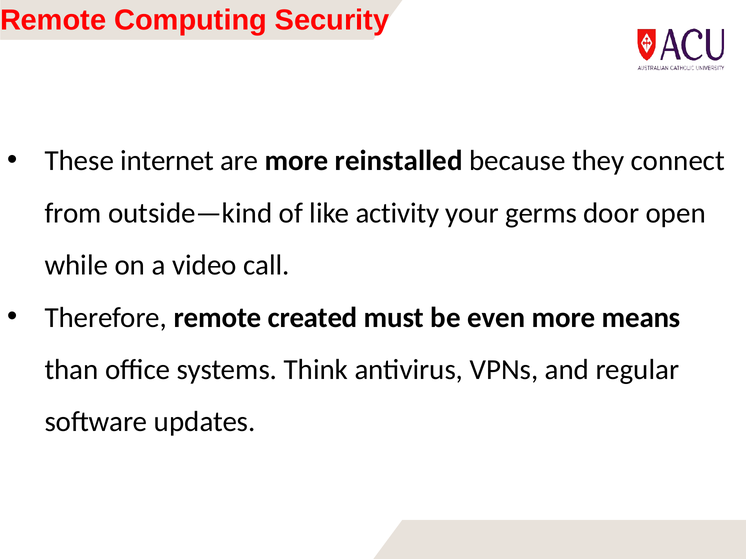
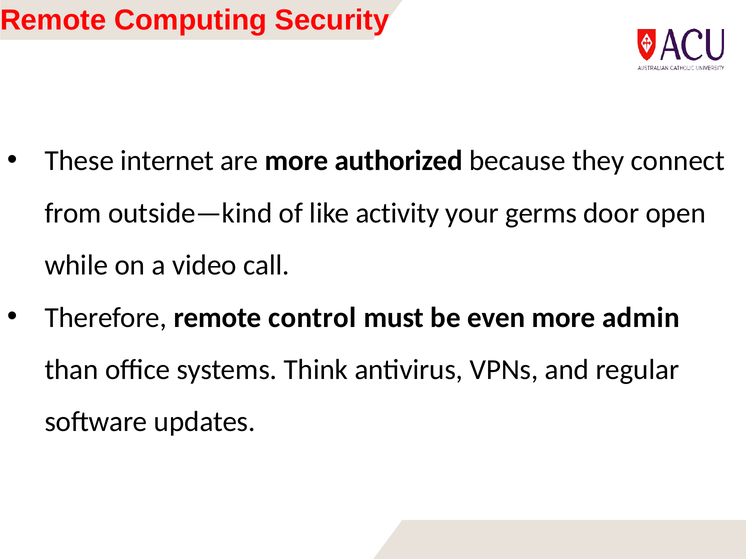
reinstalled: reinstalled -> authorized
created: created -> control
means: means -> admin
